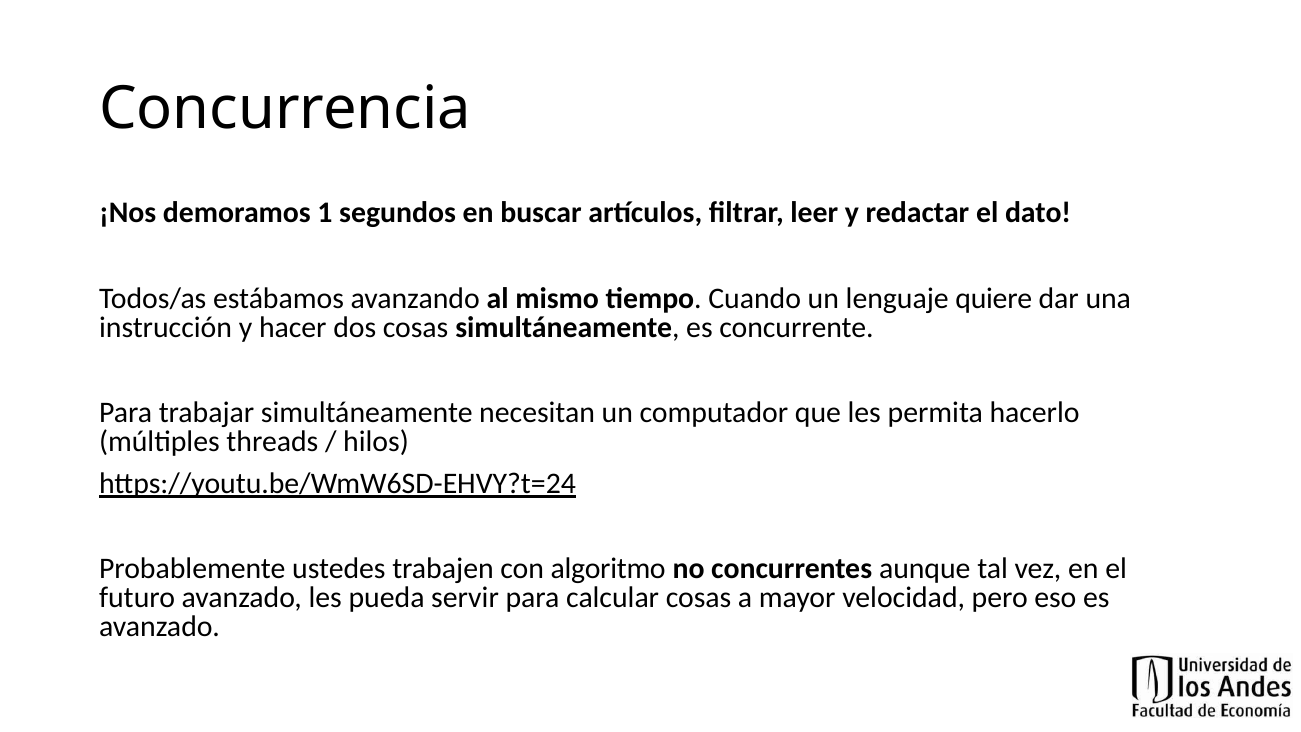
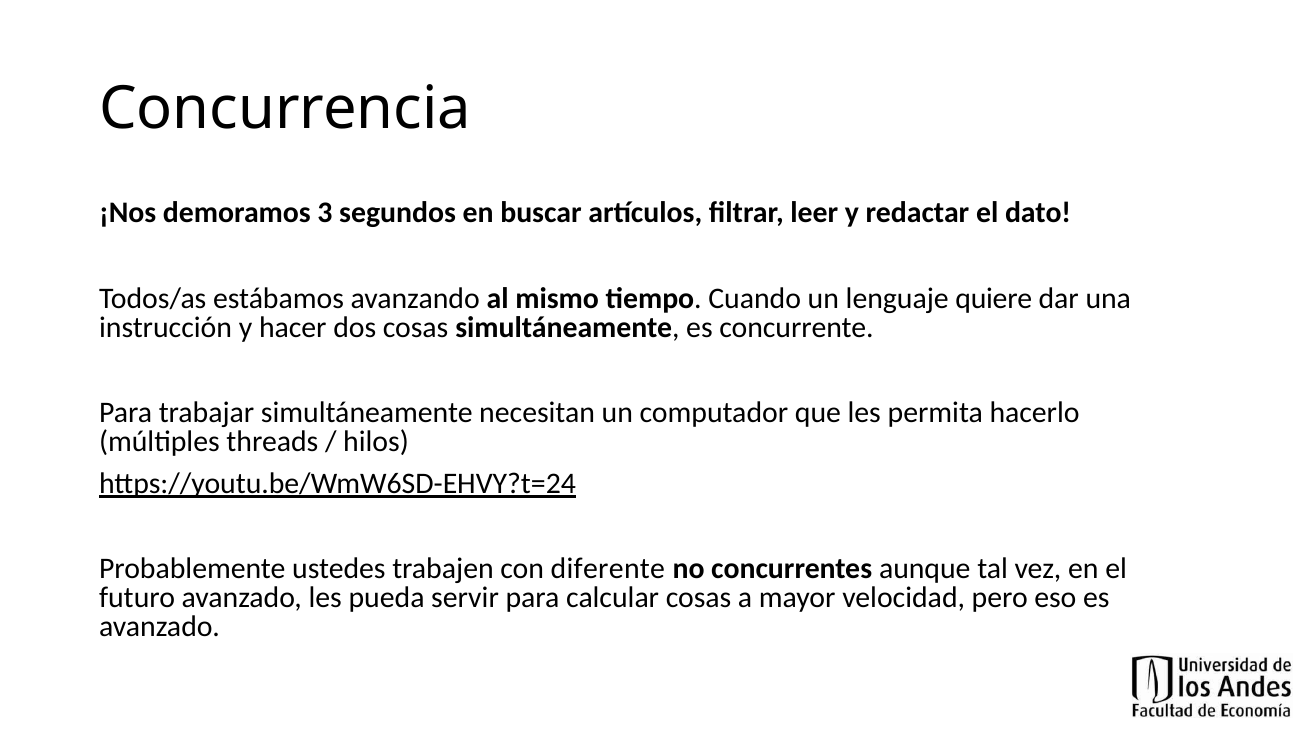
1: 1 -> 3
algoritmo: algoritmo -> diferente
